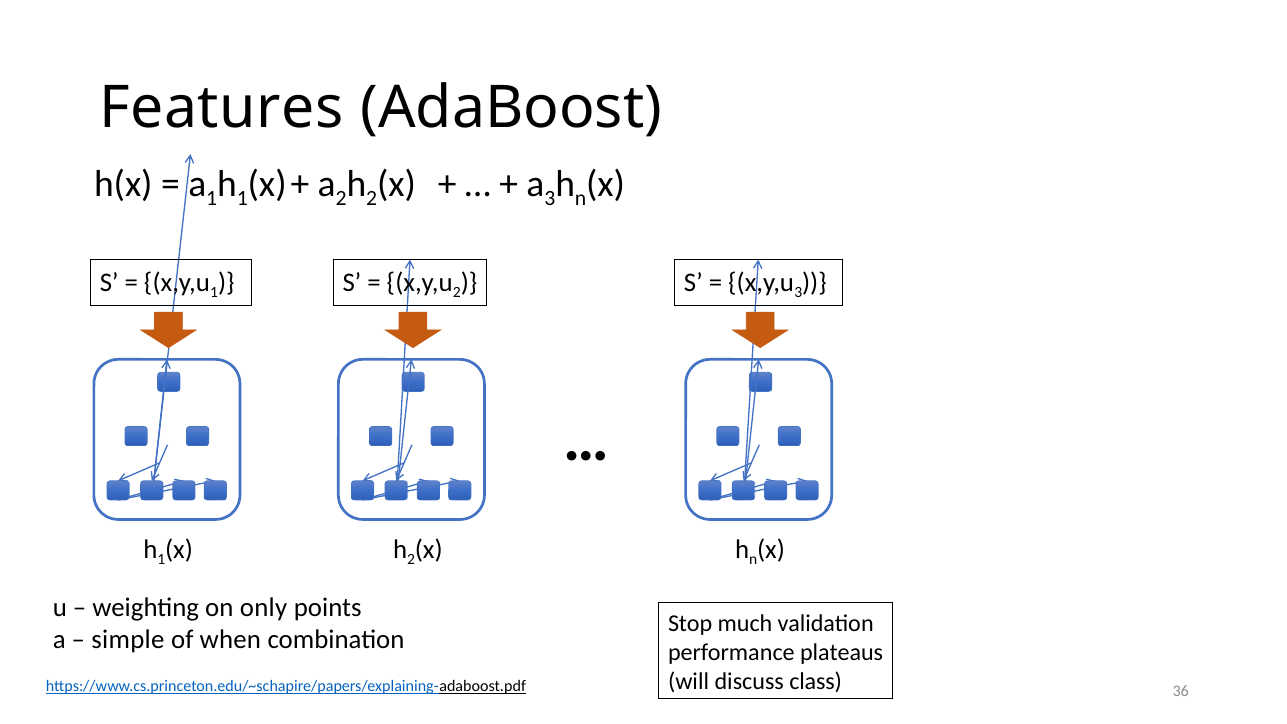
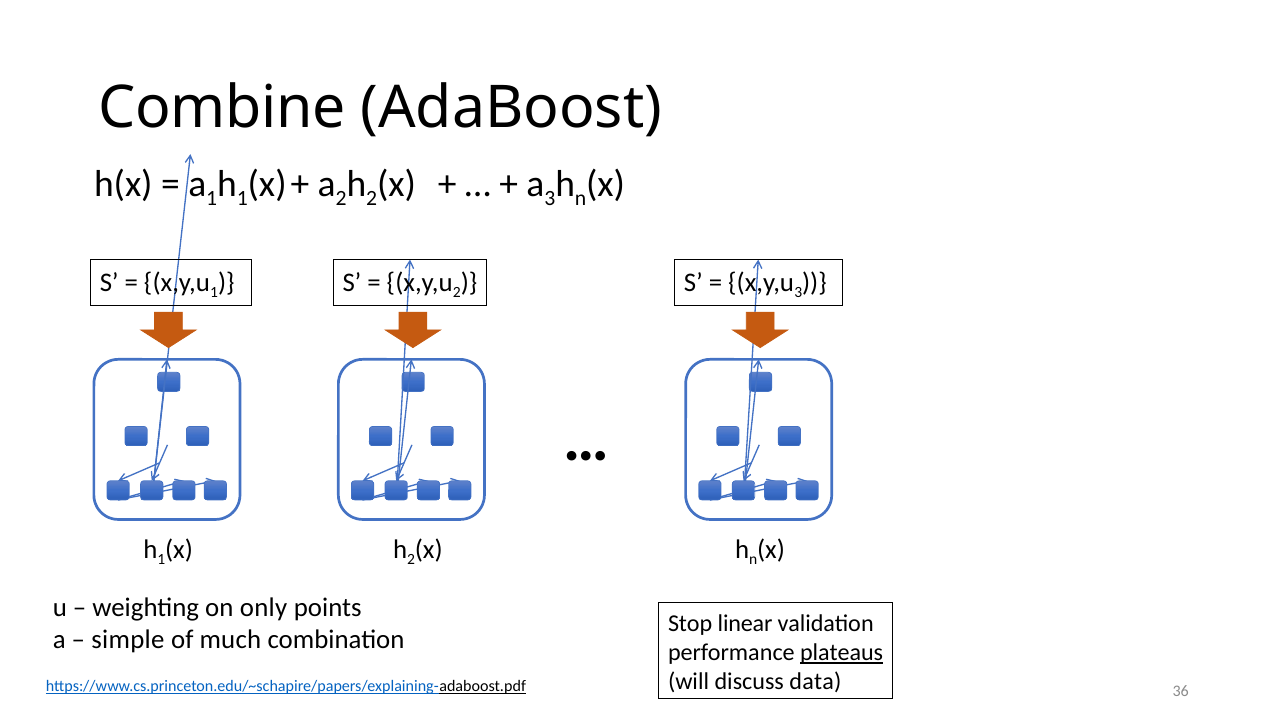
Features: Features -> Combine
much: much -> linear
when: when -> much
plateaus underline: none -> present
class: class -> data
